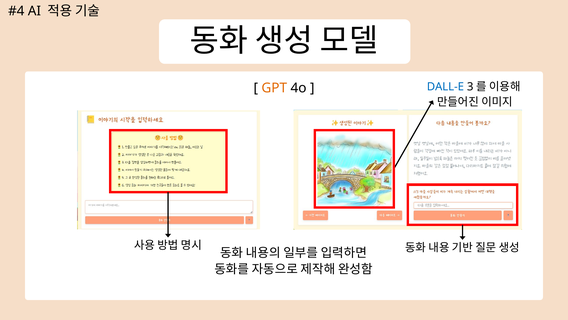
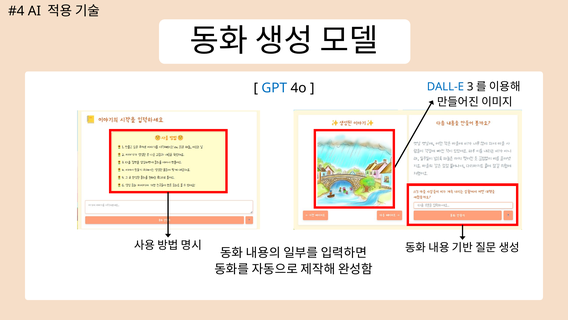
GPT colour: orange -> blue
